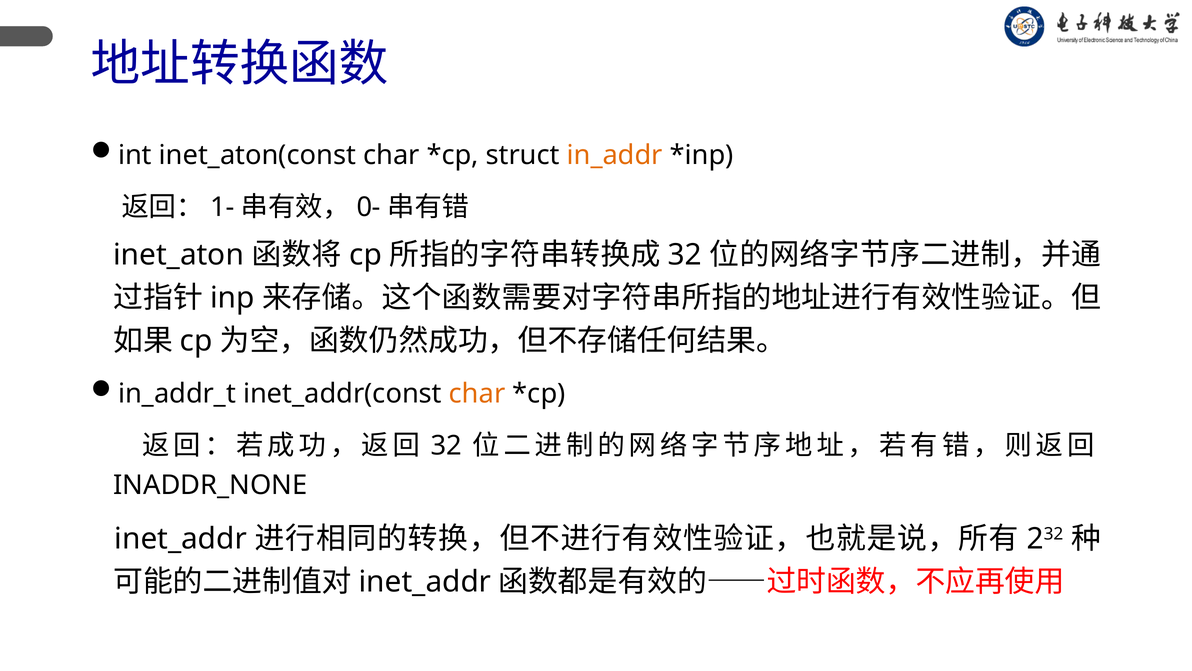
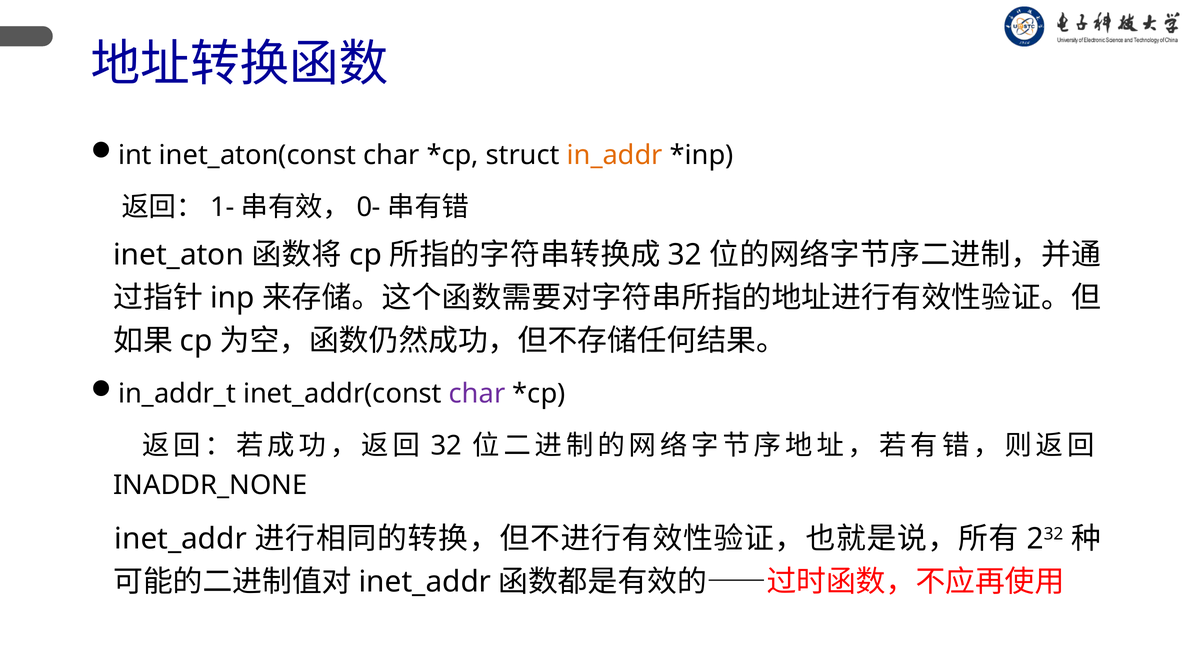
char at (477, 394) colour: orange -> purple
